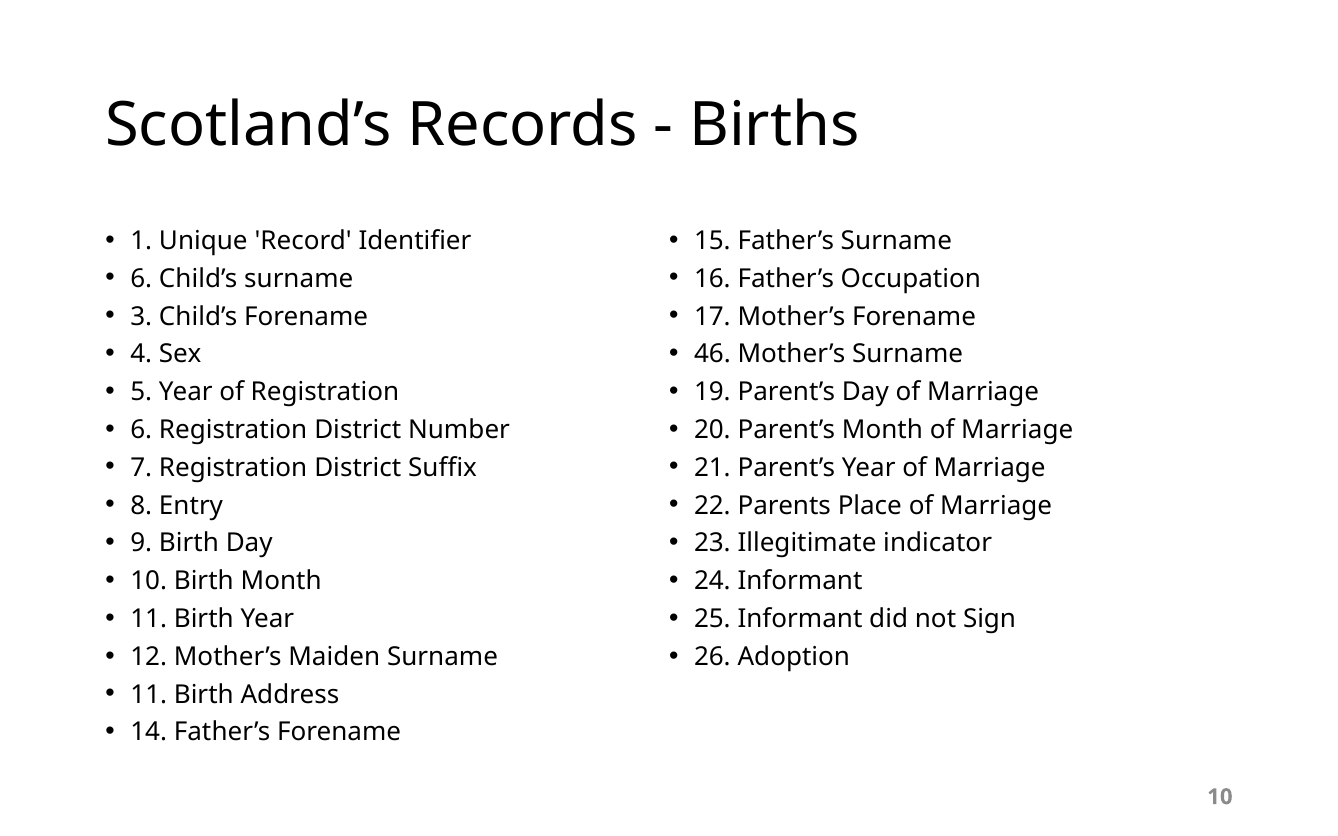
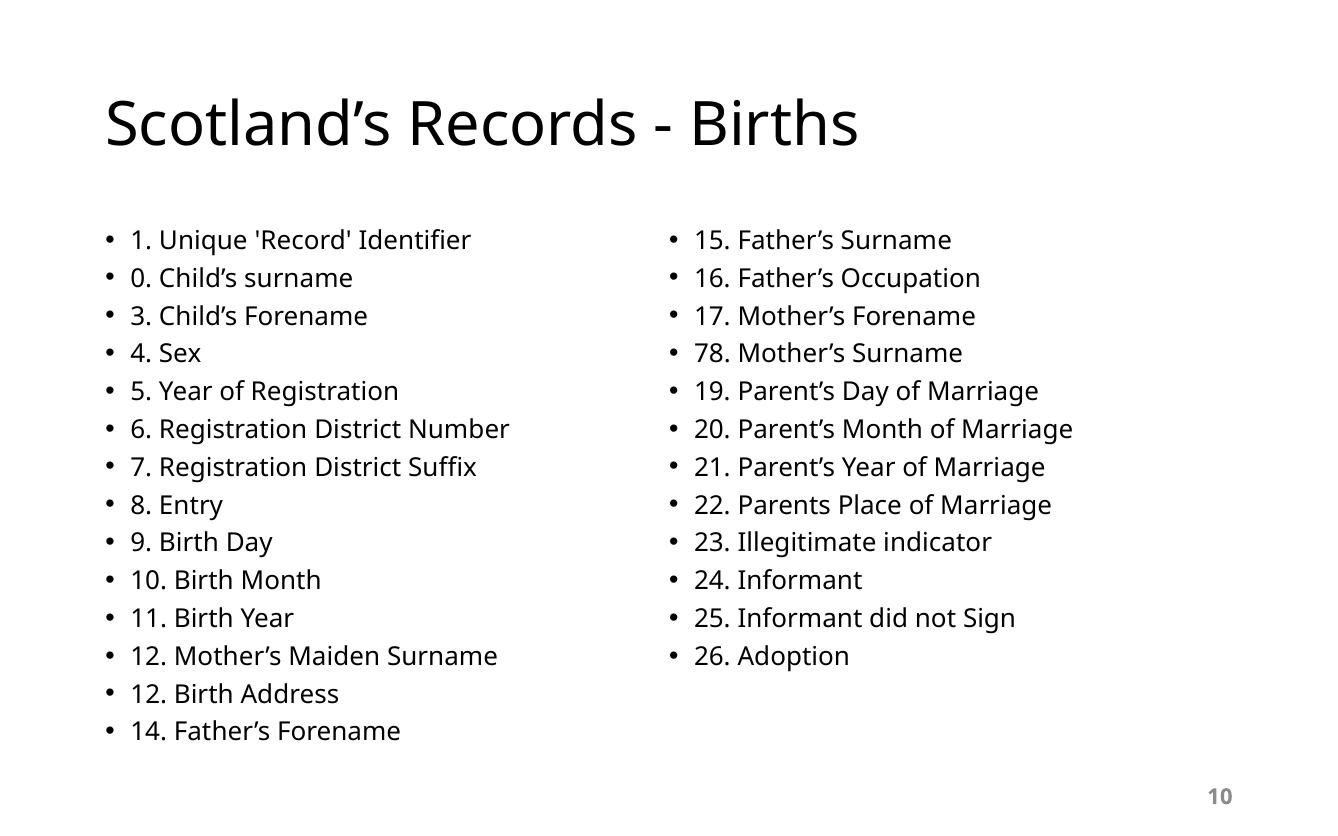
6 at (141, 279): 6 -> 0
46: 46 -> 78
11 at (149, 695): 11 -> 12
